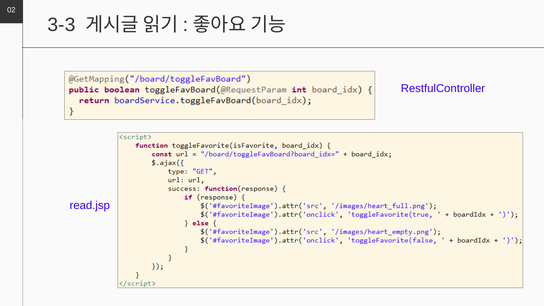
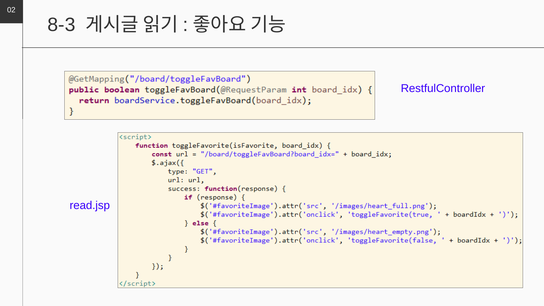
3-3: 3-3 -> 8-3
